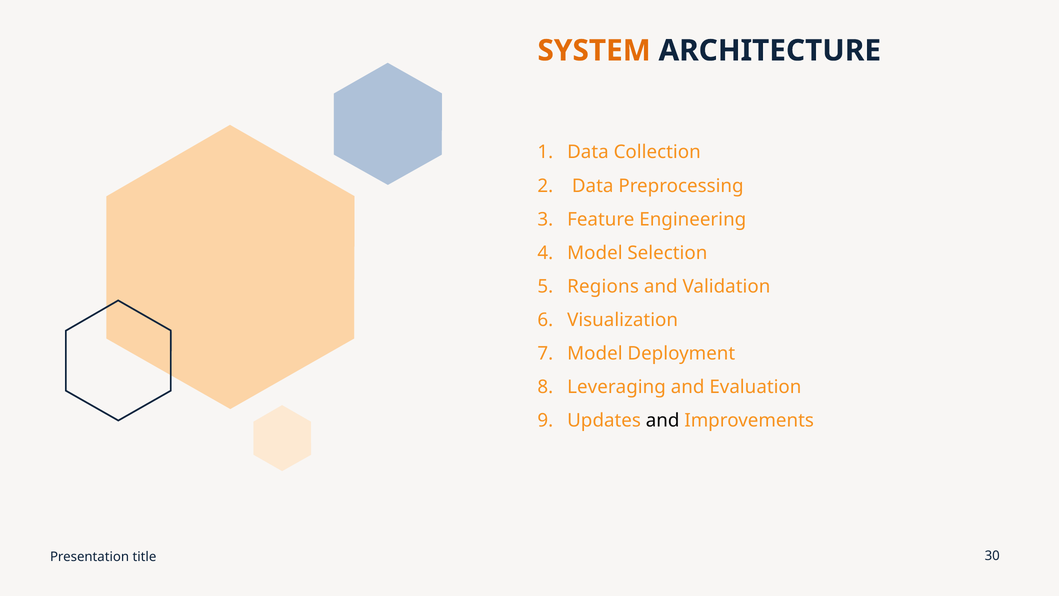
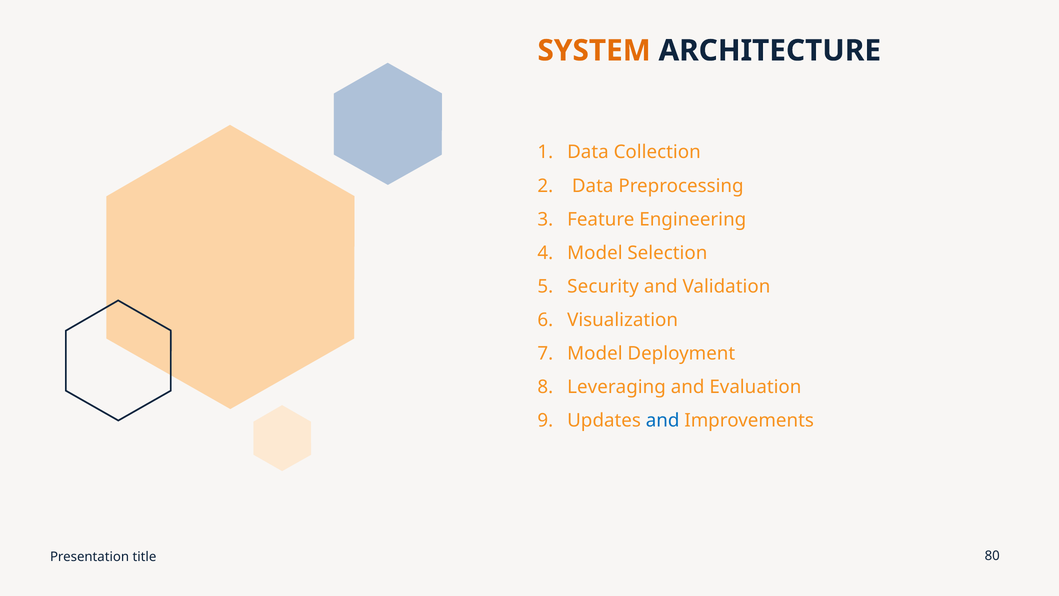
Regions: Regions -> Security
and at (663, 421) colour: black -> blue
30: 30 -> 80
